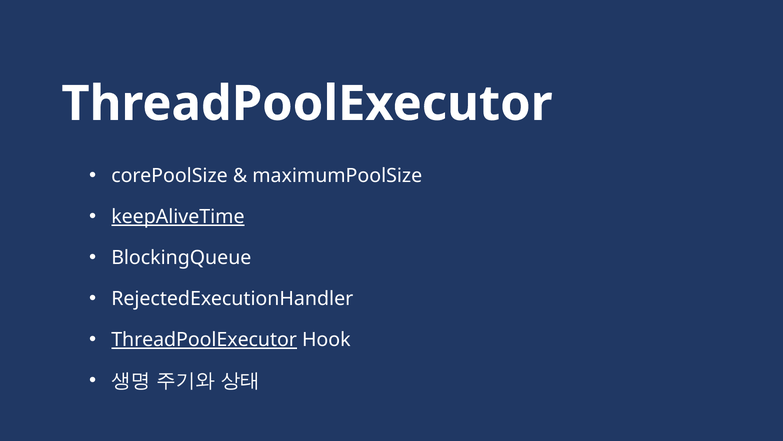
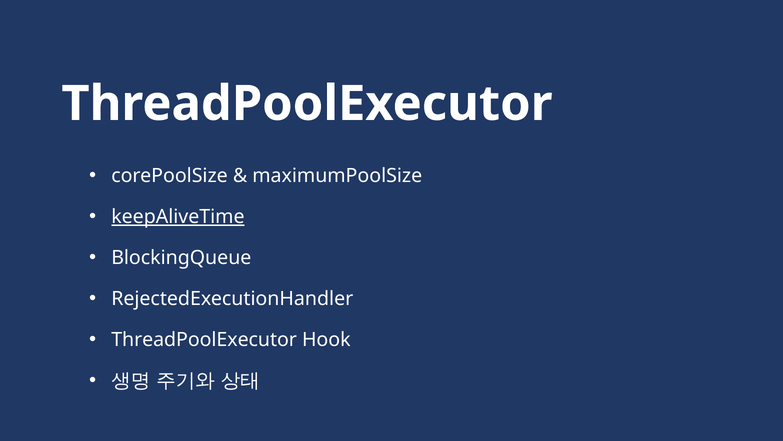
ThreadPoolExecutor at (204, 339) underline: present -> none
